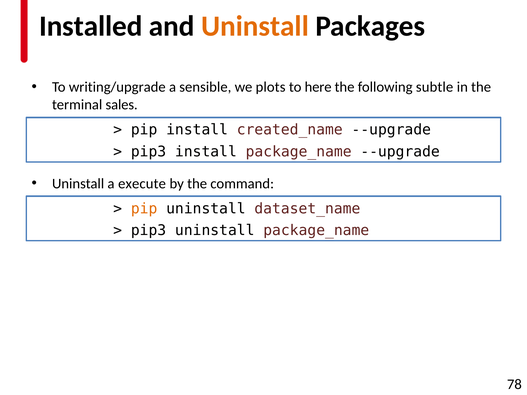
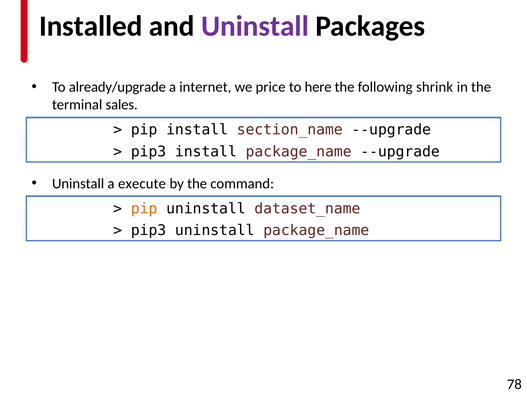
Uninstall at (255, 26) colour: orange -> purple
writing/upgrade: writing/upgrade -> already/upgrade
sensible: sensible -> internet
plots: plots -> price
subtle: subtle -> shrink
created_name: created_name -> section_name
